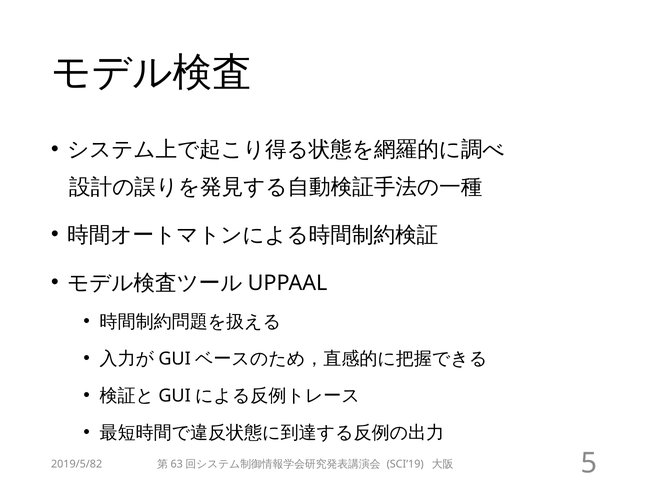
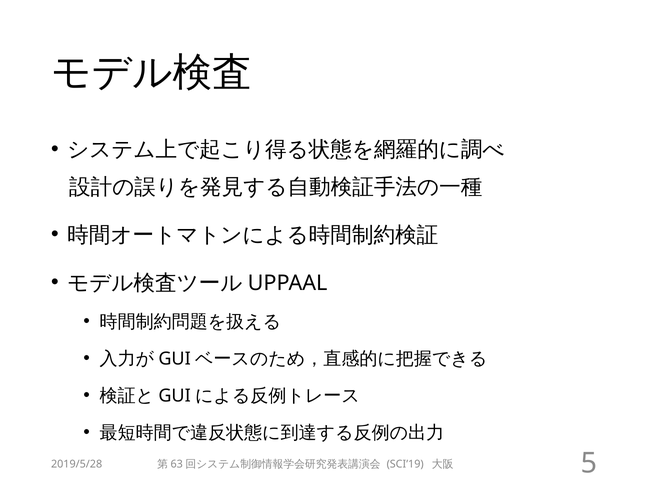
2019/5/82: 2019/5/82 -> 2019/5/28
